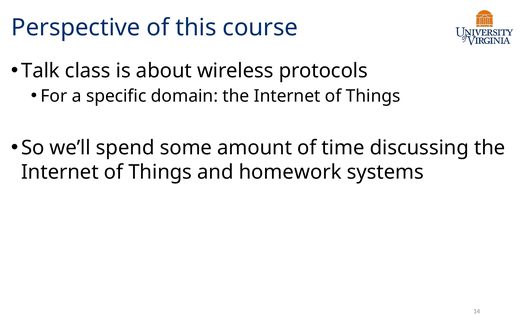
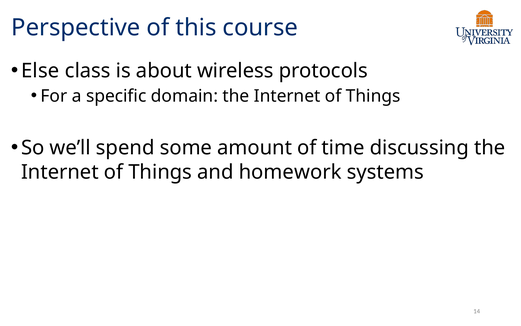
Talk: Talk -> Else
